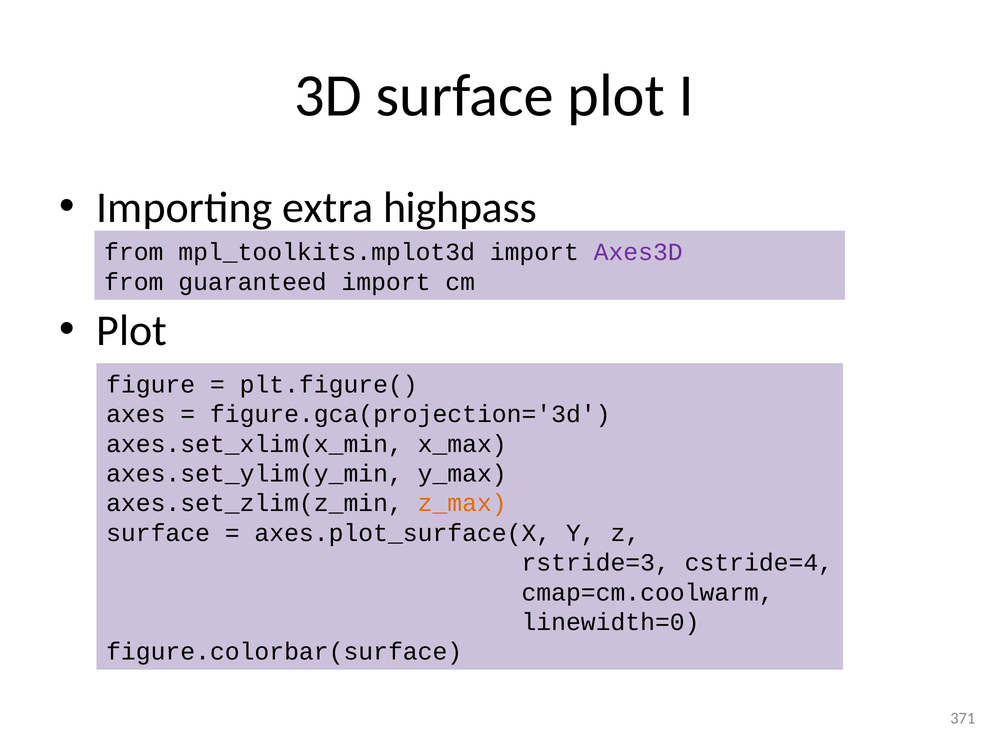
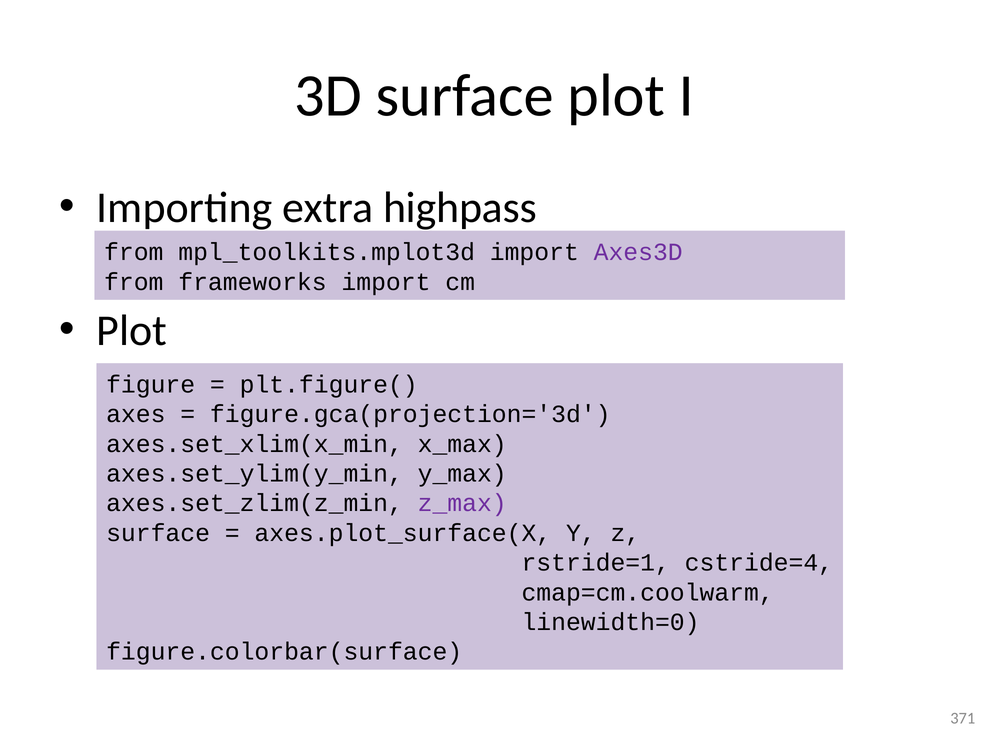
guaranteed: guaranteed -> frameworks
z_max colour: orange -> purple
rstride=3: rstride=3 -> rstride=1
